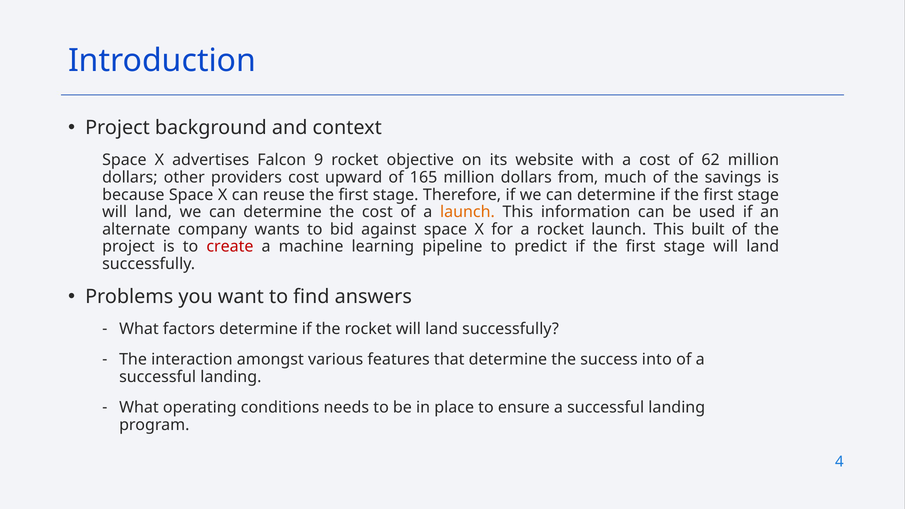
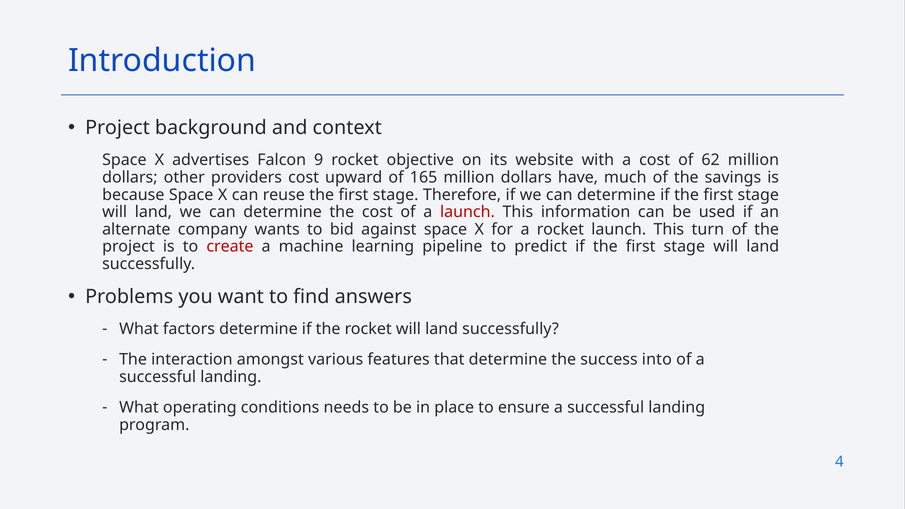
from: from -> have
launch at (467, 212) colour: orange -> red
built: built -> turn
